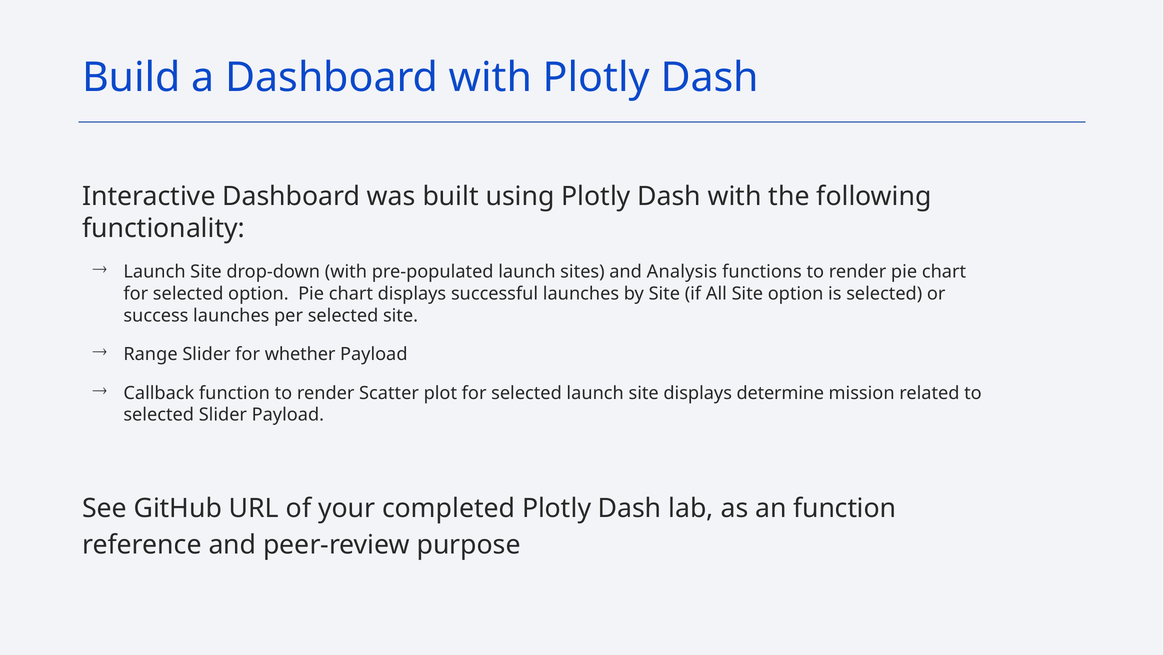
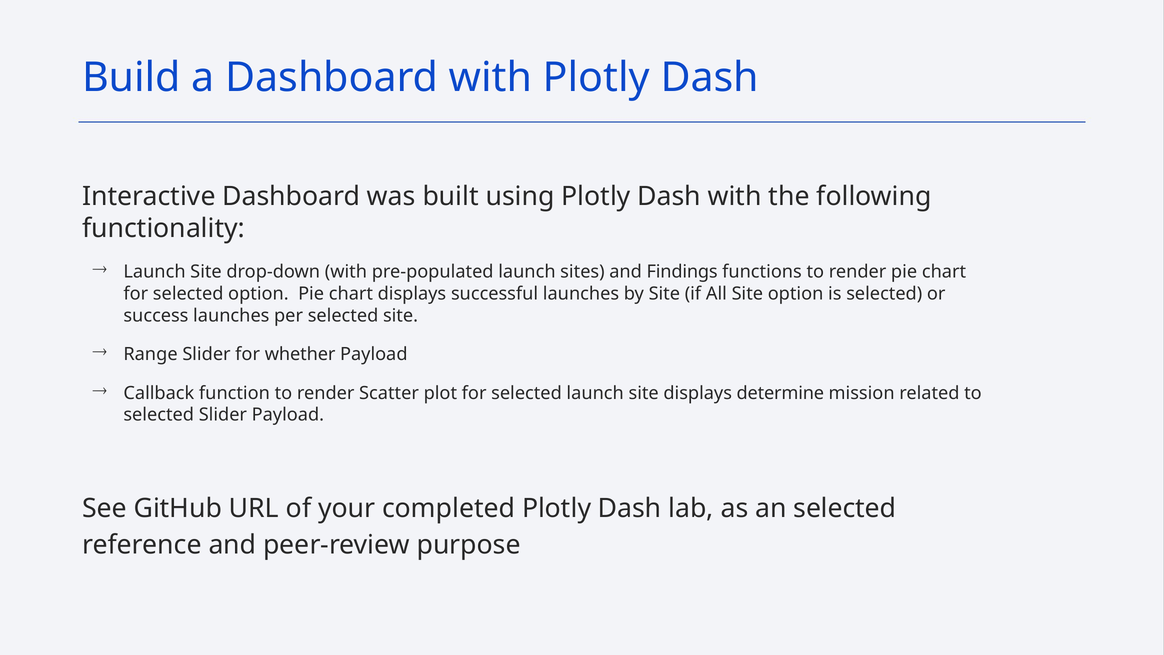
Analysis: Analysis -> Findings
an function: function -> selected
